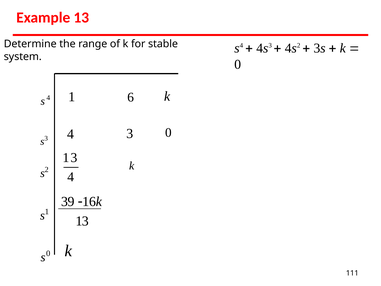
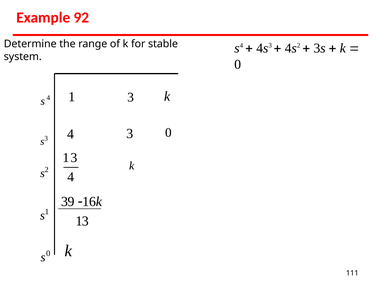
Example 13: 13 -> 92
1 6: 6 -> 3
